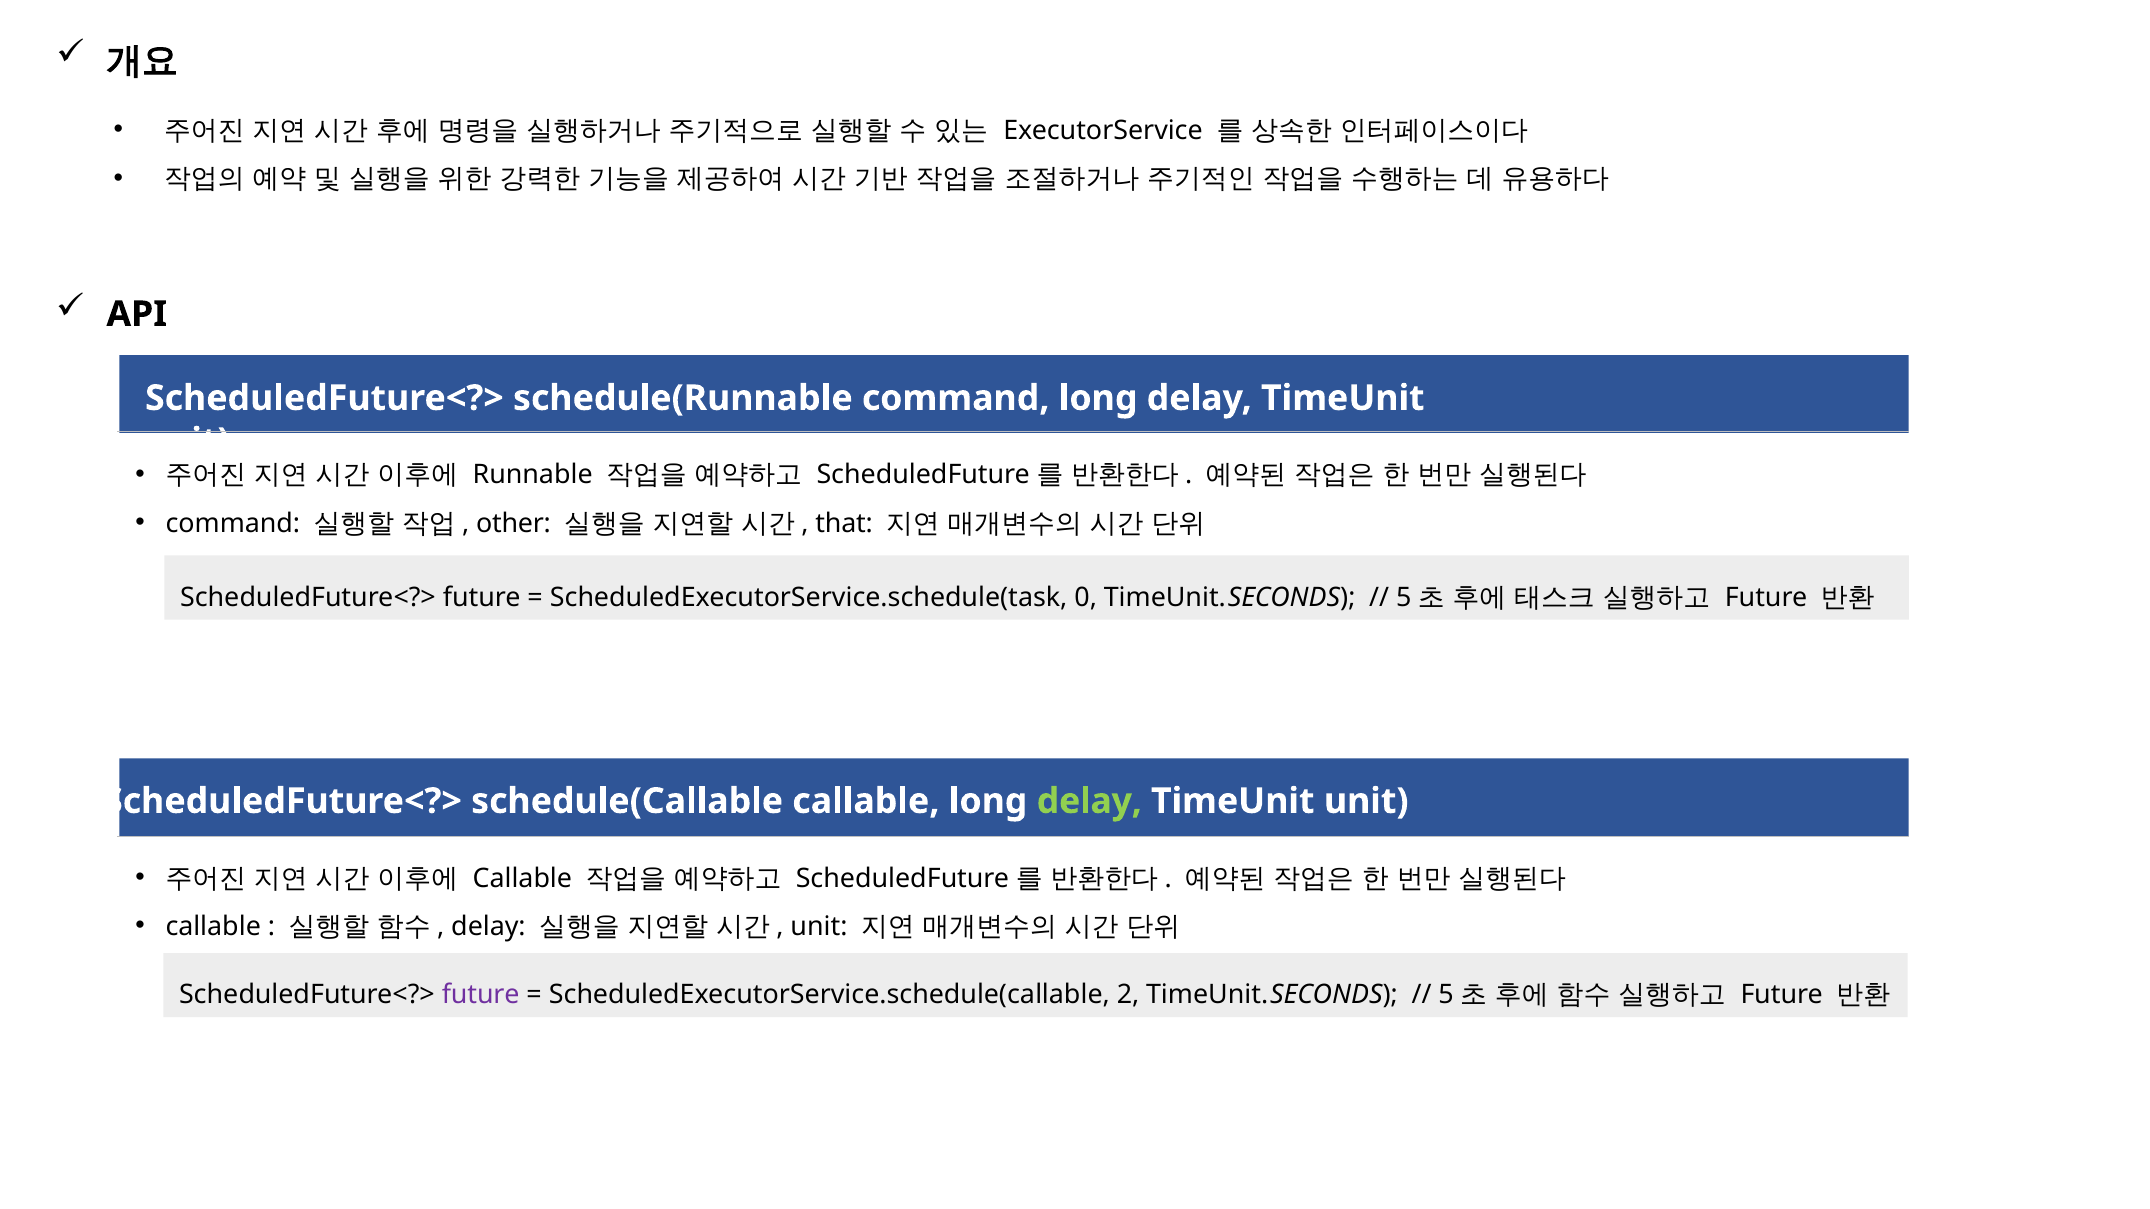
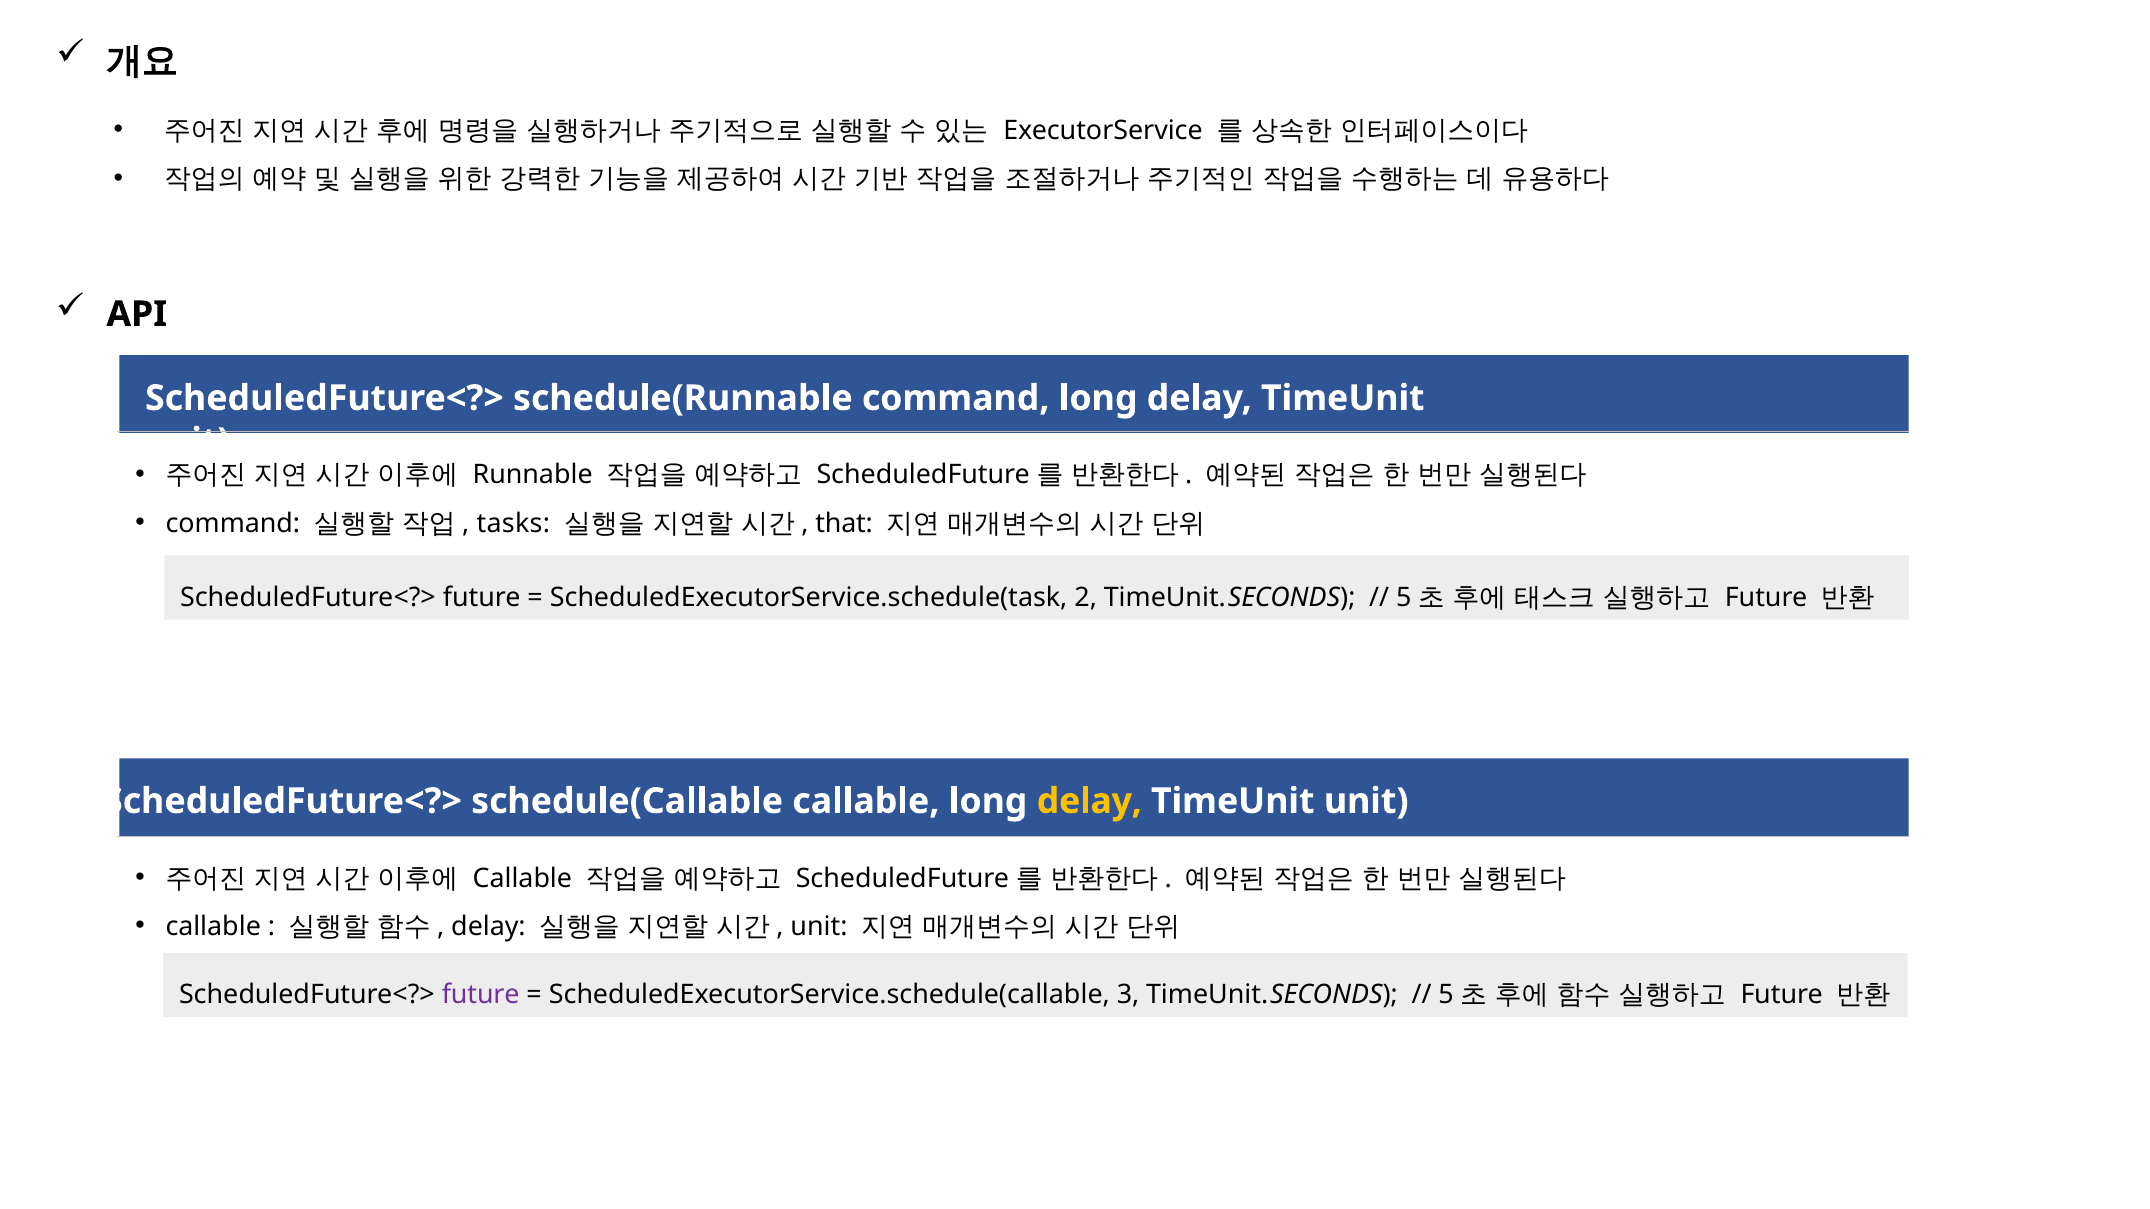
other: other -> tasks
0: 0 -> 2
delay at (1089, 801) colour: light green -> yellow
2: 2 -> 3
